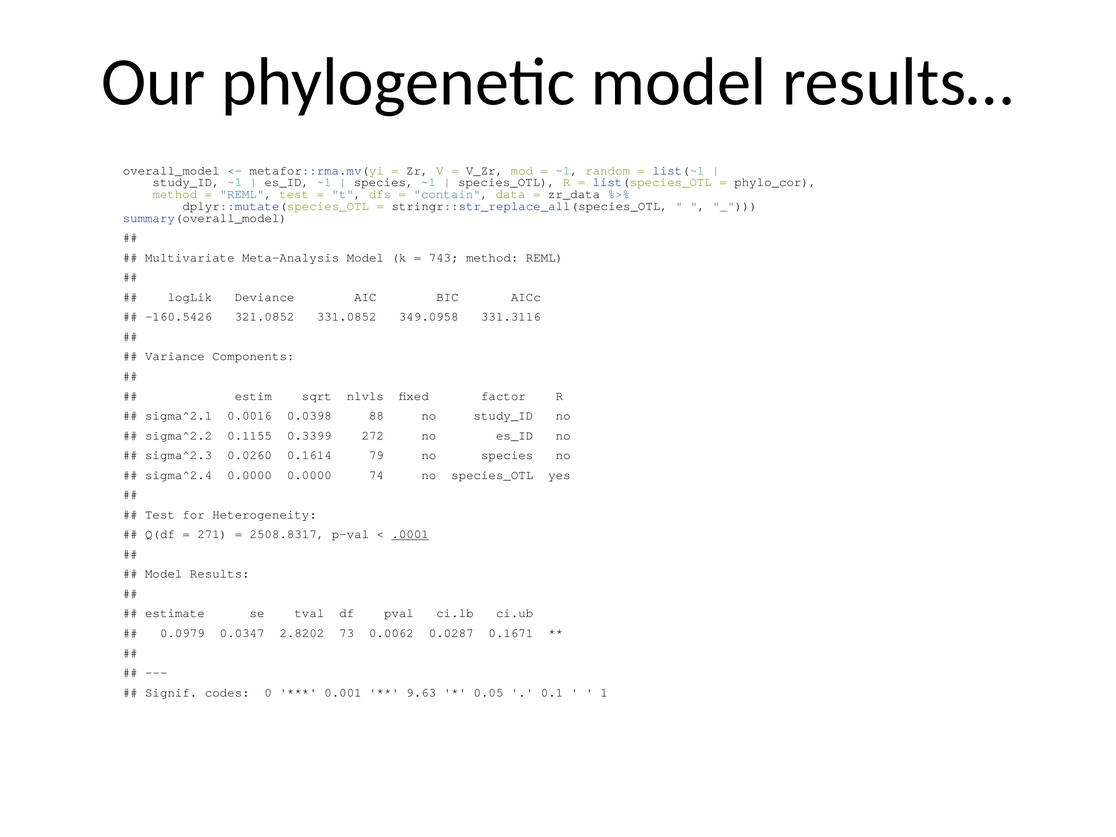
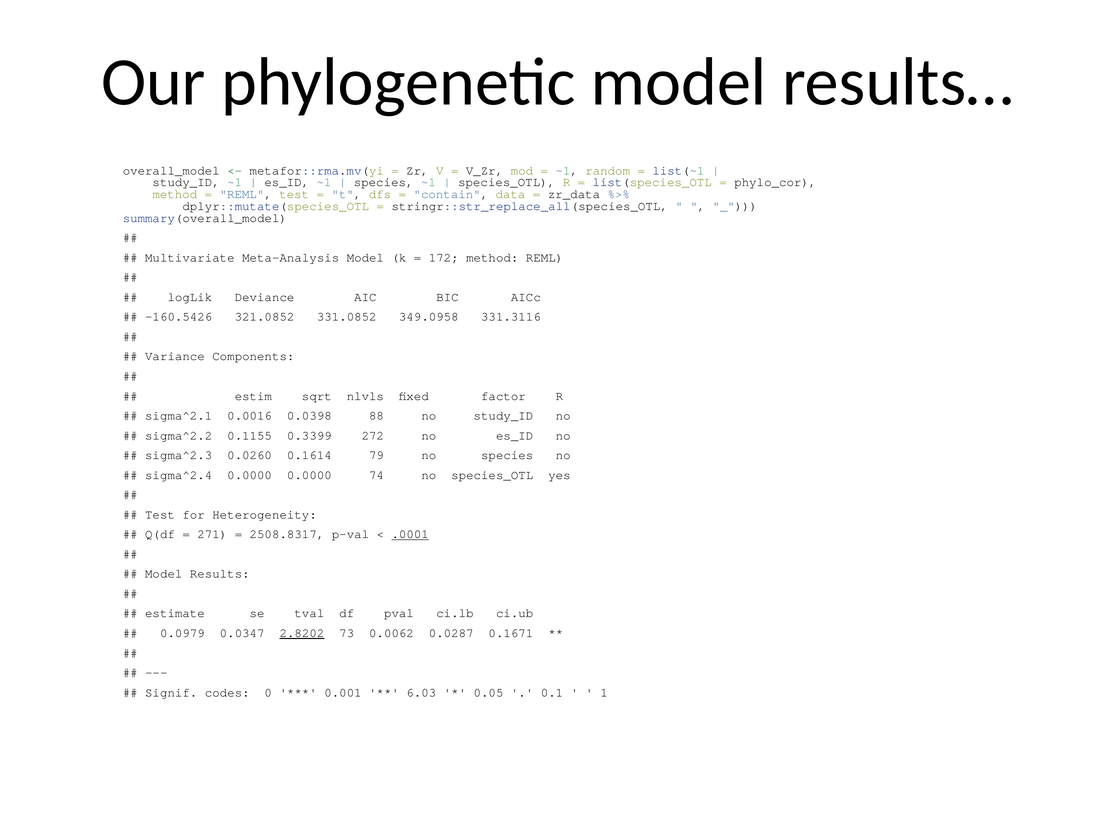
743: 743 -> 172
2.8202 underline: none -> present
9.63: 9.63 -> 6.03
